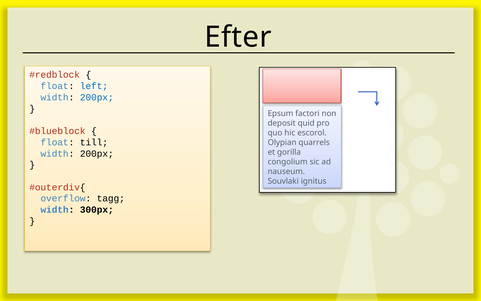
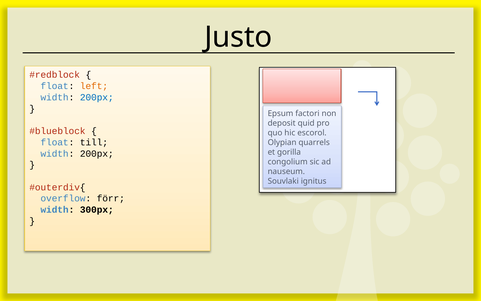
Efter: Efter -> Justo
left colour: blue -> orange
tagg: tagg -> förr
